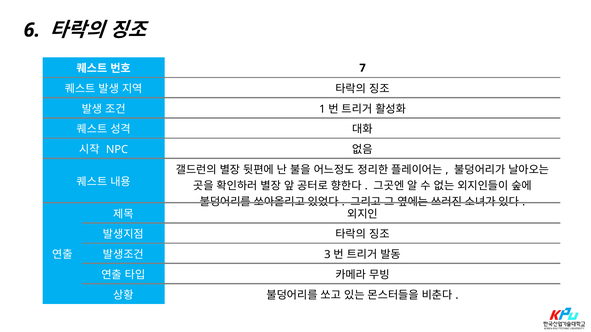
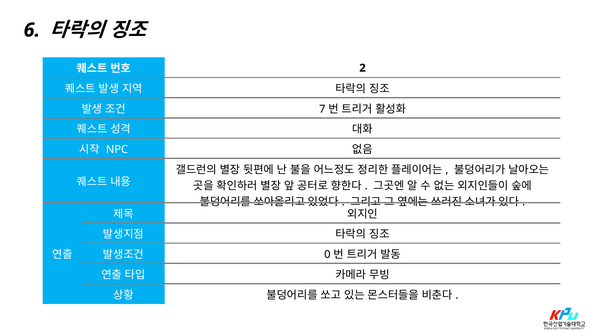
7: 7 -> 2
1: 1 -> 7
3: 3 -> 0
